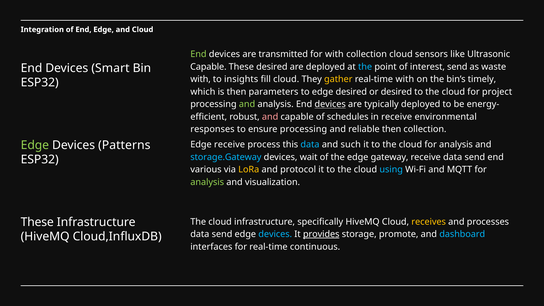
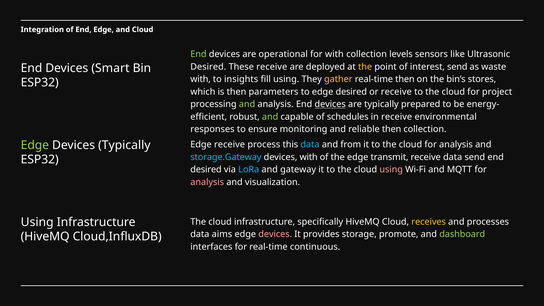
transmitted: transmitted -> operational
collection cloud: cloud -> levels
Capable at (208, 67): Capable -> Desired
These desired: desired -> receive
the at (365, 67) colour: light blue -> yellow
fill cloud: cloud -> using
real-time with: with -> then
timely: timely -> stores
or desired: desired -> receive
typically deployed: deployed -> prepared
and at (270, 117) colour: pink -> light green
ensure processing: processing -> monitoring
Devices Patterns: Patterns -> Typically
such: such -> from
devices wait: wait -> with
gateway: gateway -> transmit
various at (206, 170): various -> desired
LoRa colour: yellow -> light blue
protocol: protocol -> gateway
using at (391, 170) colour: light blue -> pink
analysis at (207, 182) colour: light green -> pink
These at (37, 222): These -> Using
send at (222, 234): send -> aims
devices at (275, 234) colour: light blue -> pink
provides underline: present -> none
dashboard colour: light blue -> light green
